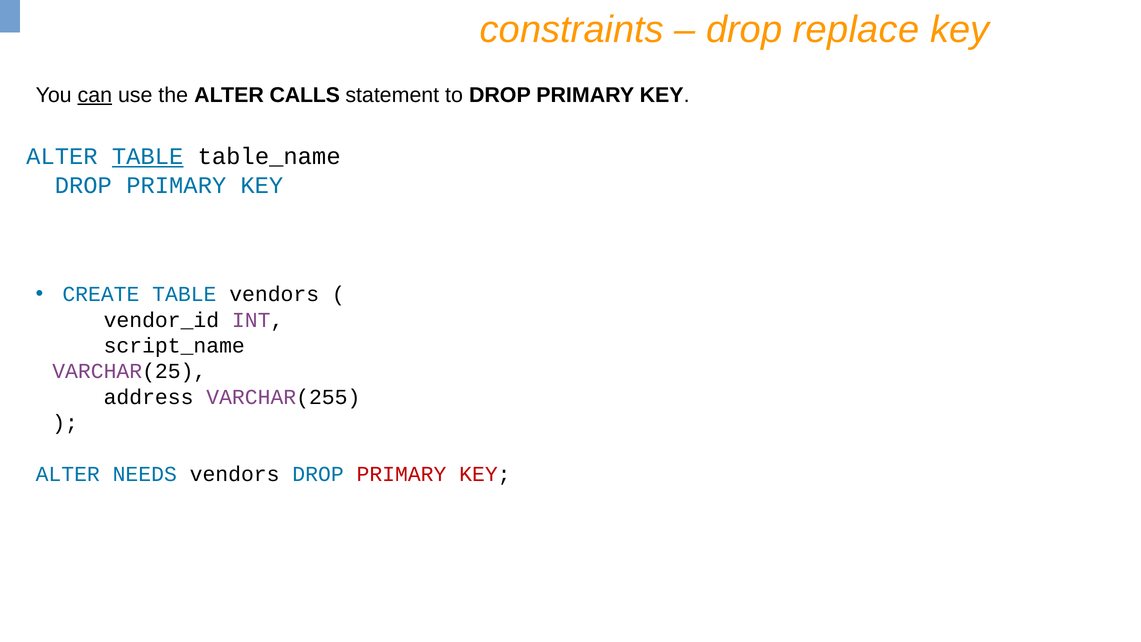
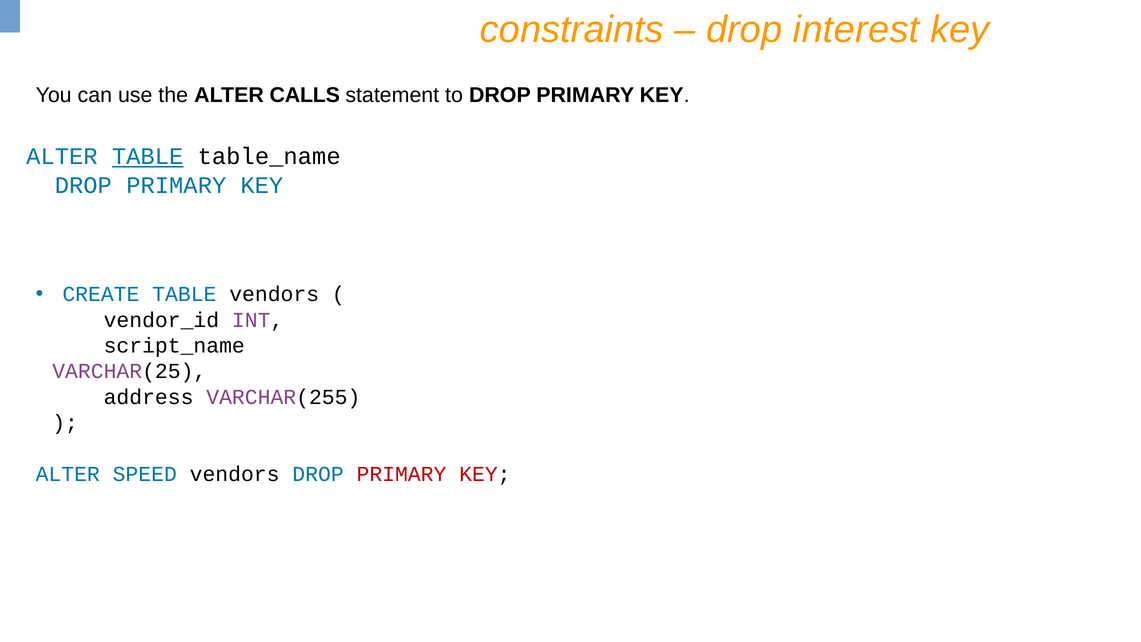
replace: replace -> interest
can underline: present -> none
NEEDS: NEEDS -> SPEED
